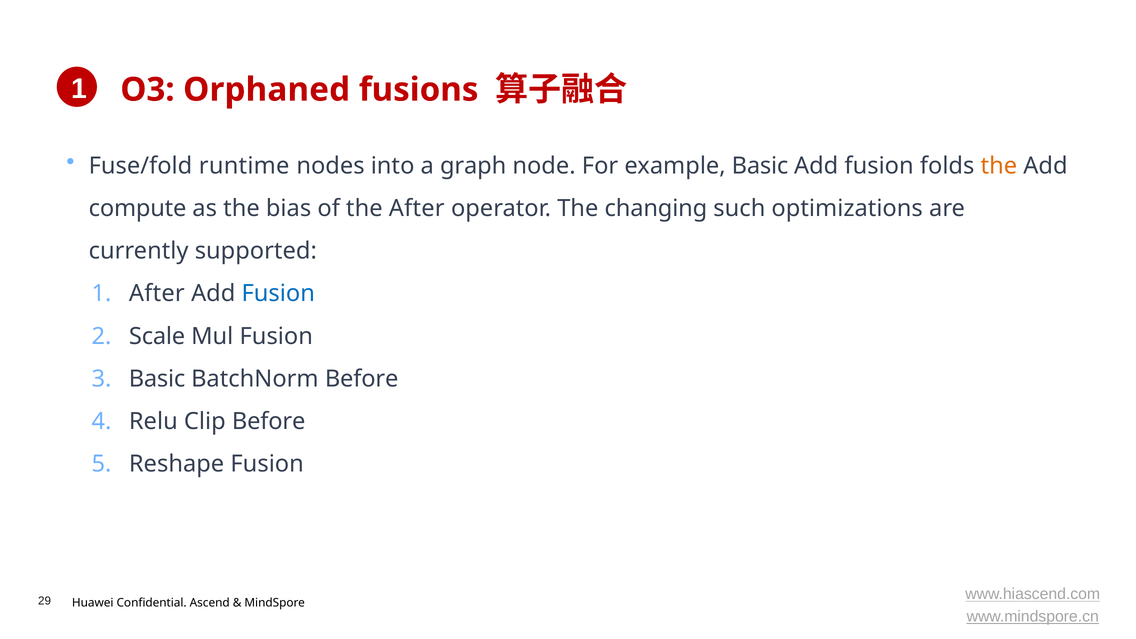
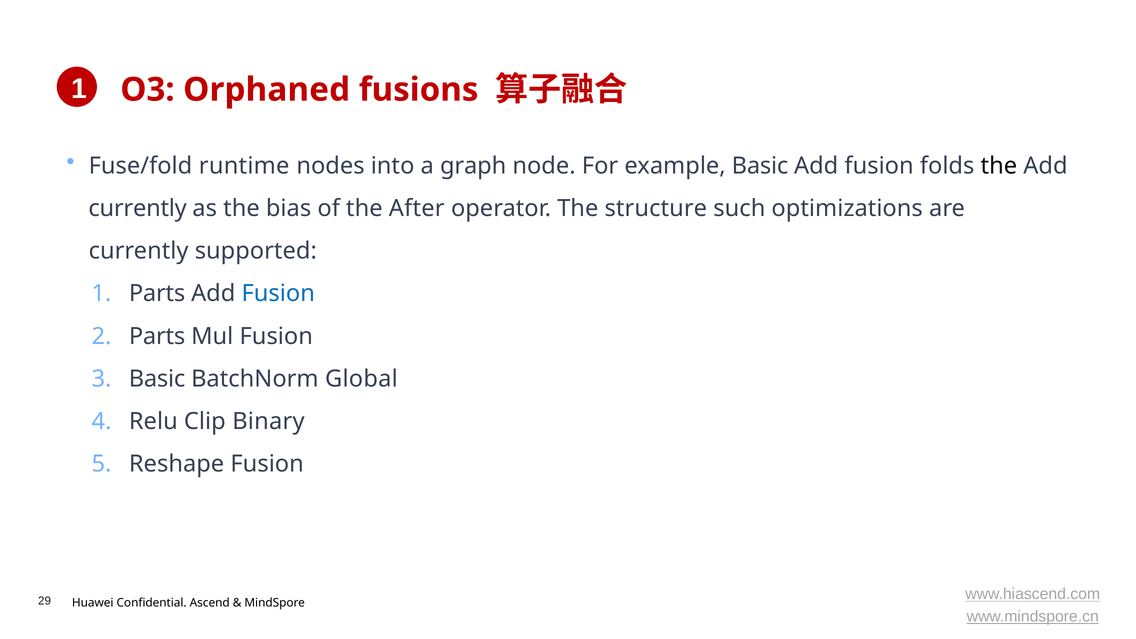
the at (999, 166) colour: orange -> black
compute at (138, 208): compute -> currently
changing: changing -> structure
1 After: After -> Parts
Scale at (157, 336): Scale -> Parts
BatchNorm Before: Before -> Global
Clip Before: Before -> Binary
